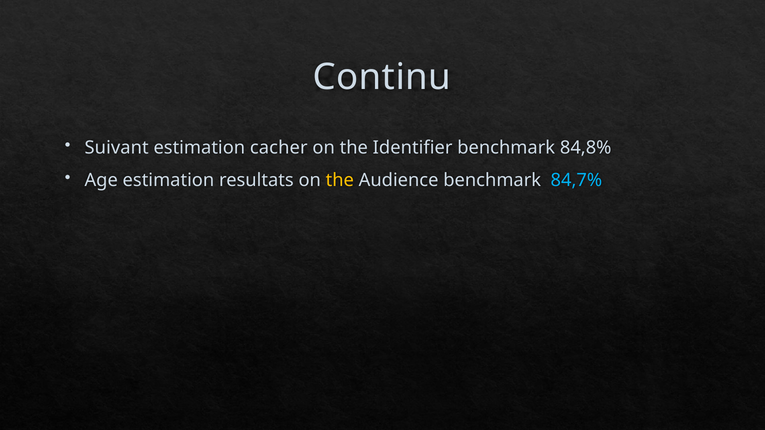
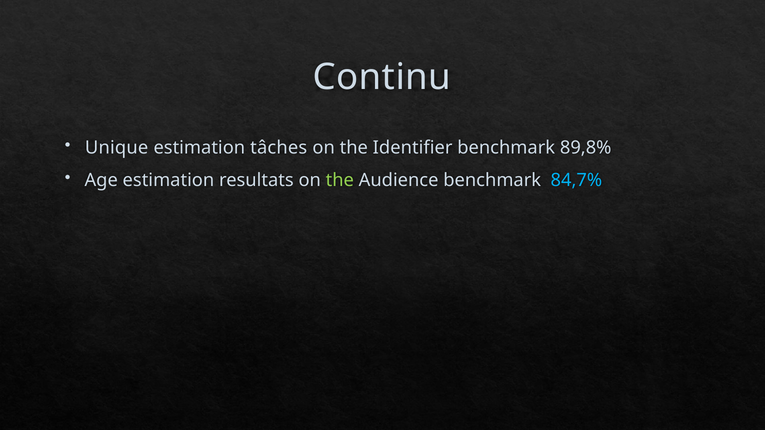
Suivant: Suivant -> Unique
cacher: cacher -> tâches
84,8%: 84,8% -> 89,8%
the at (340, 180) colour: yellow -> light green
